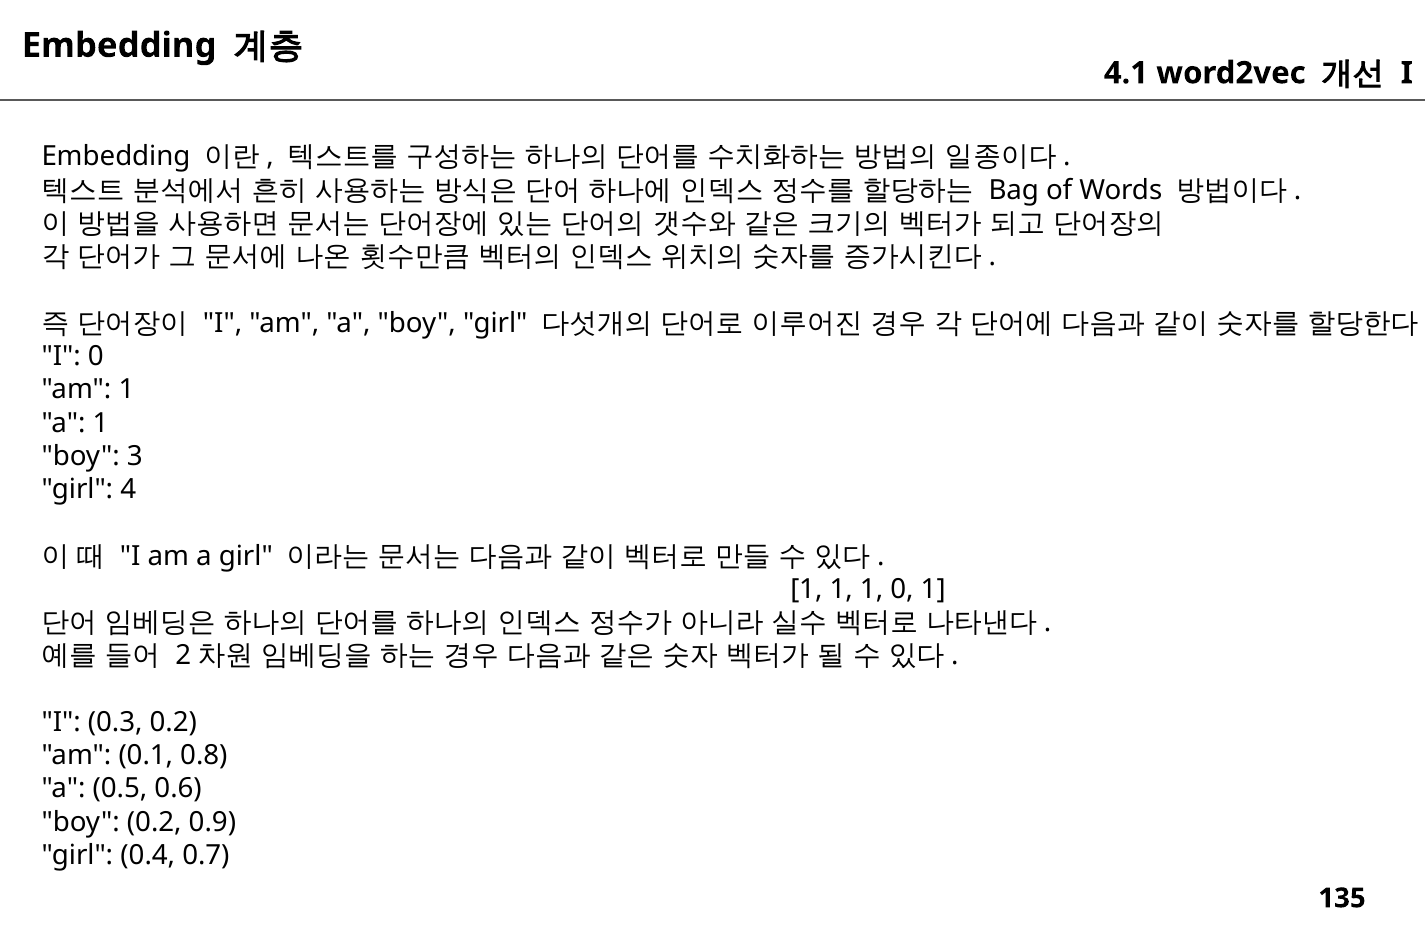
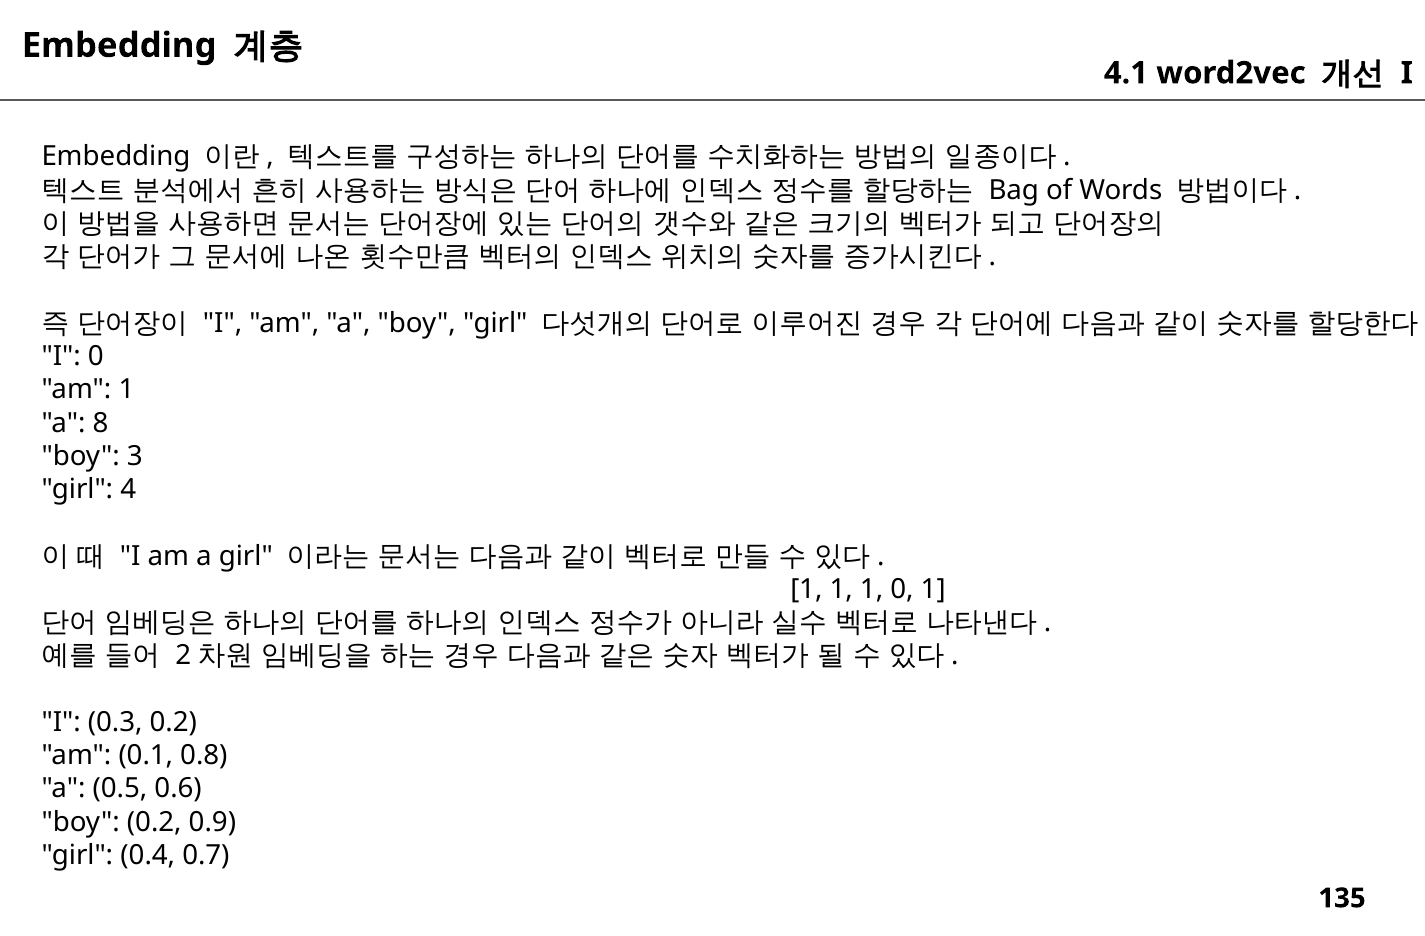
a 1: 1 -> 8
